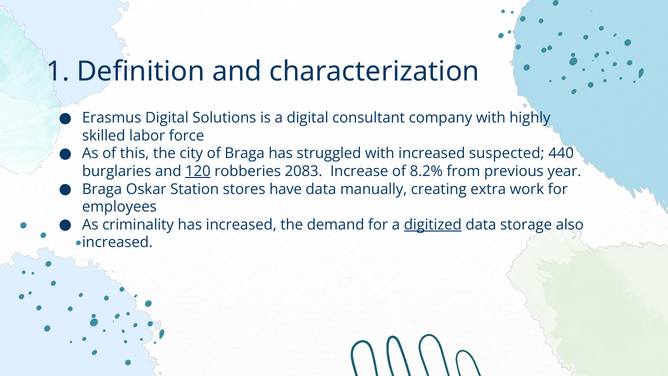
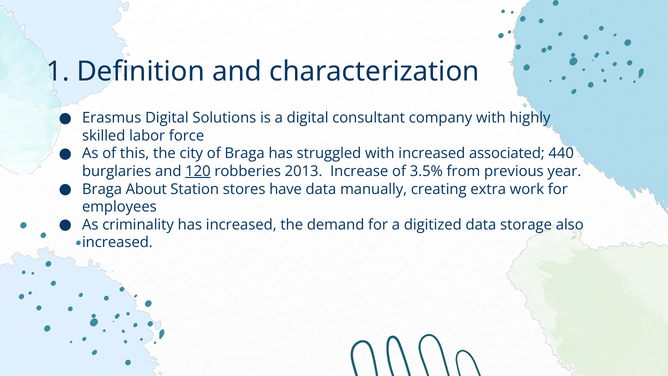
suspected: suspected -> associated
2083: 2083 -> 2013
8.2%: 8.2% -> 3.5%
Oskar: Oskar -> About
digitized underline: present -> none
